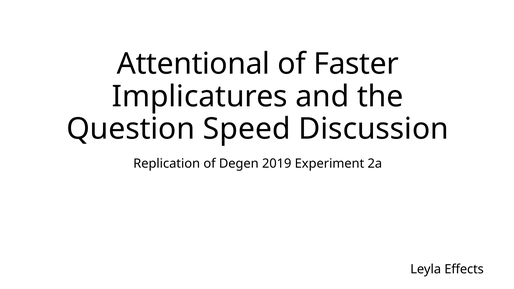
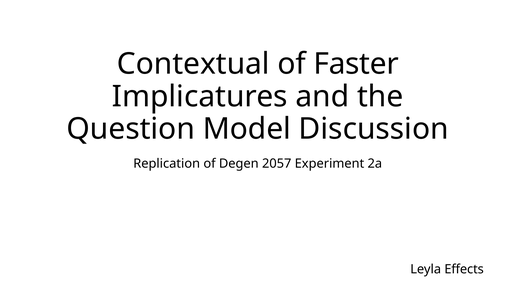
Attentional: Attentional -> Contextual
Speed: Speed -> Model
2019: 2019 -> 2057
